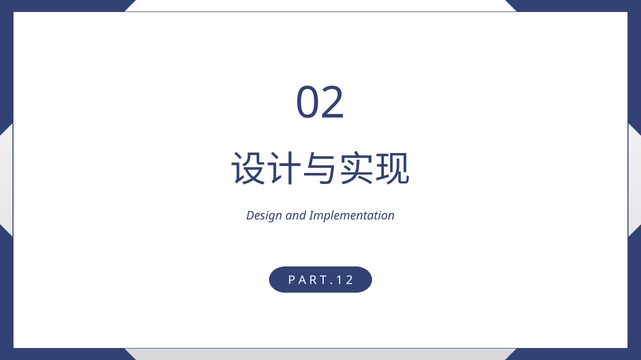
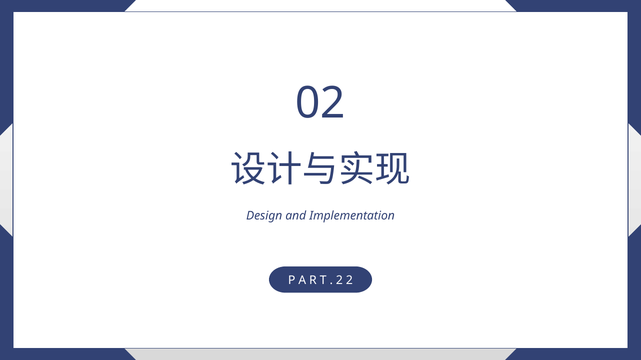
1 at (339, 281): 1 -> 2
